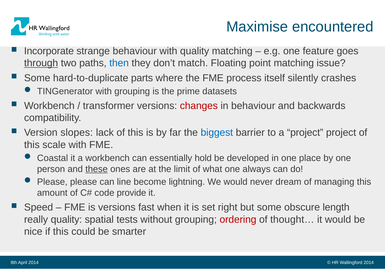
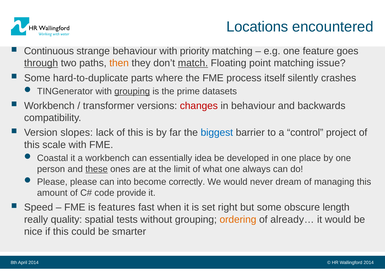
Maximise: Maximise -> Locations
Incorporate: Incorporate -> Continuous
with quality: quality -> priority
then colour: blue -> orange
match underline: none -> present
grouping at (132, 91) underline: none -> present
a project: project -> control
hold: hold -> idea
line: line -> into
lightning: lightning -> correctly
is versions: versions -> features
ordering colour: red -> orange
thought…: thought… -> already…
